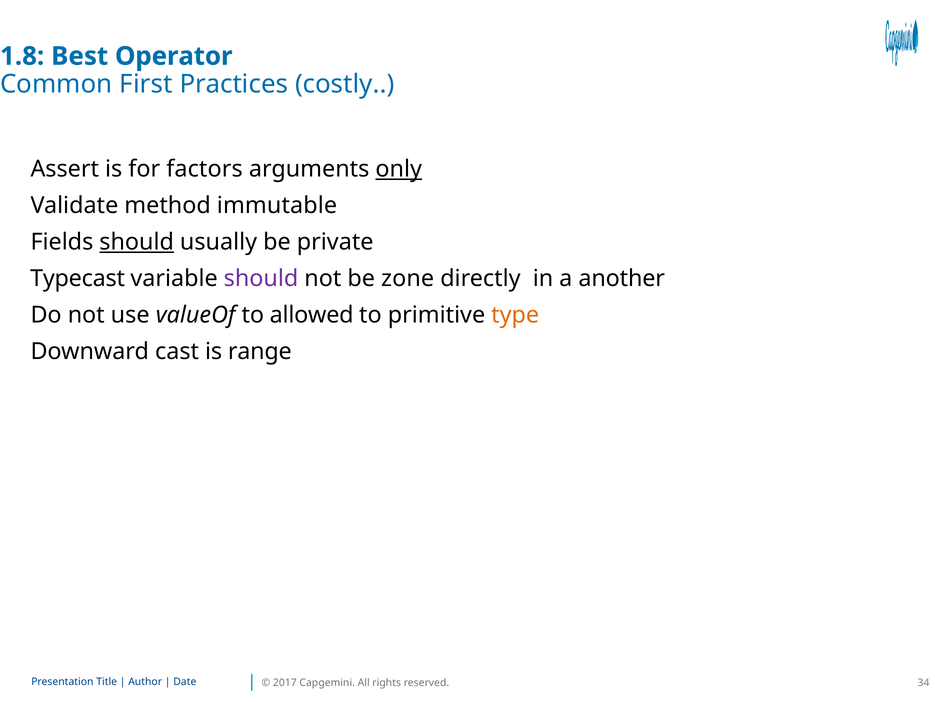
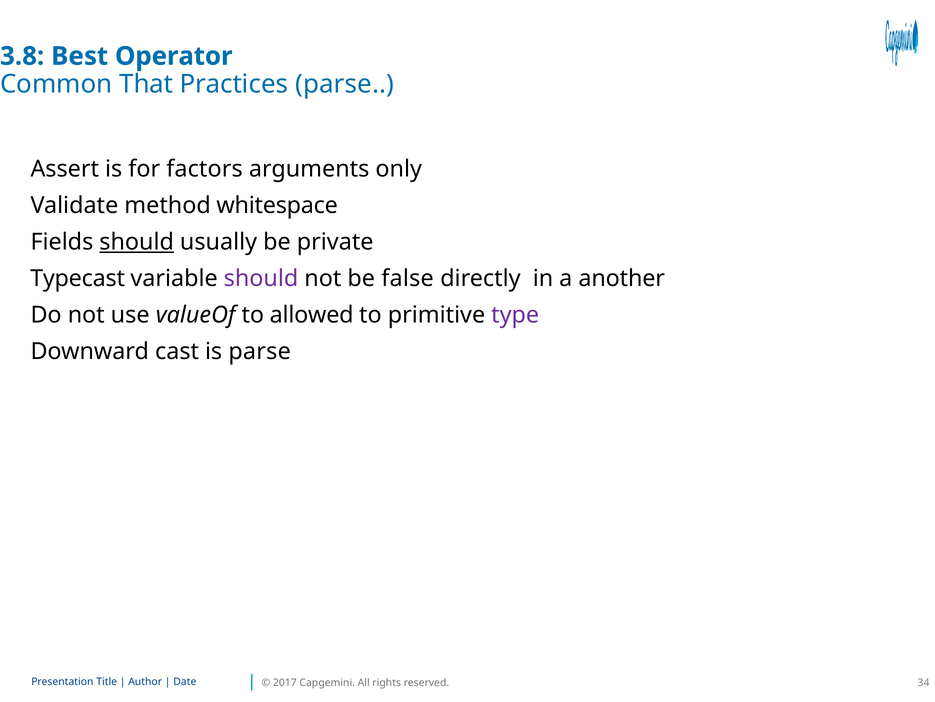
1.8: 1.8 -> 3.8
First: First -> That
Practices costly: costly -> parse
only underline: present -> none
immutable: immutable -> whitespace
zone: zone -> false
type colour: orange -> purple
is range: range -> parse
